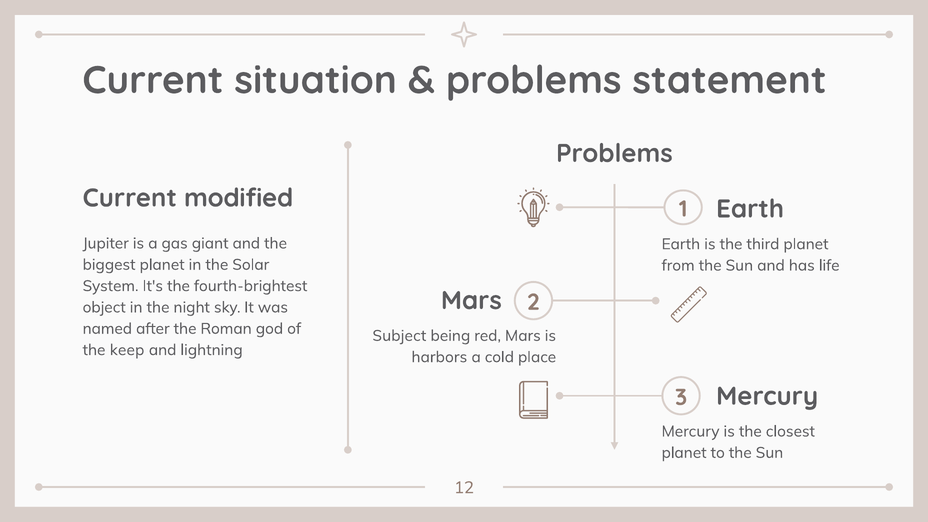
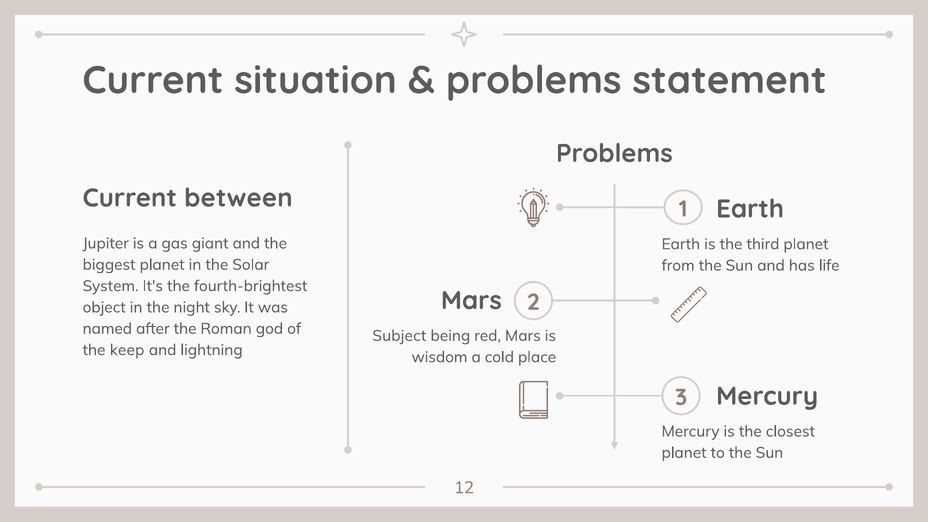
modified: modified -> between
harbors: harbors -> wisdom
